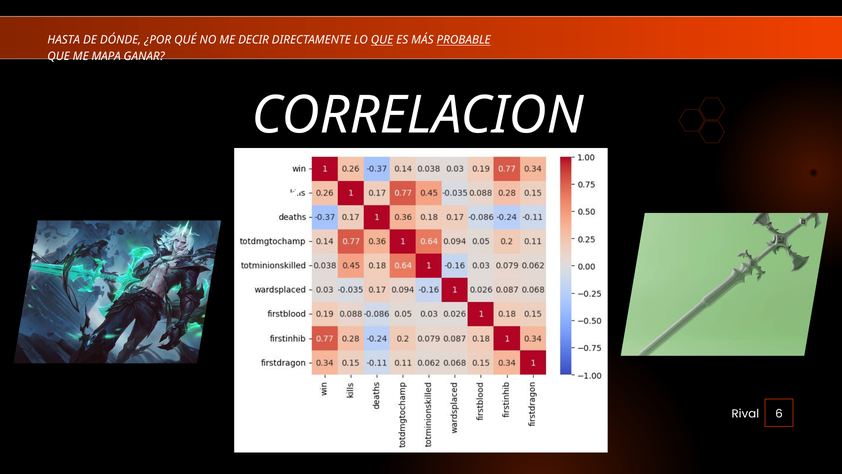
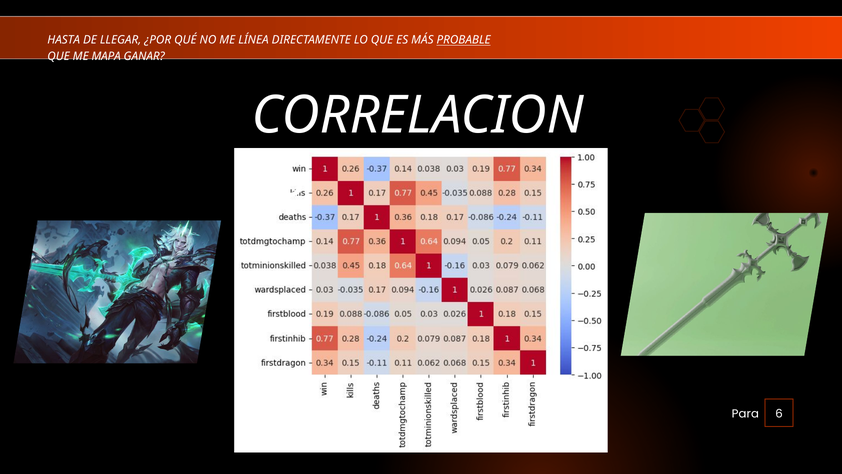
DÓNDE: DÓNDE -> LLEGAR
DECIR: DECIR -> LÍNEA
QUE at (382, 40) underline: present -> none
Rival: Rival -> Para
